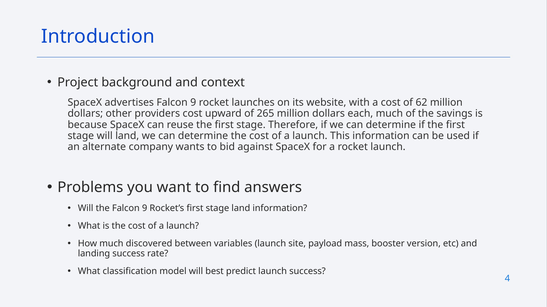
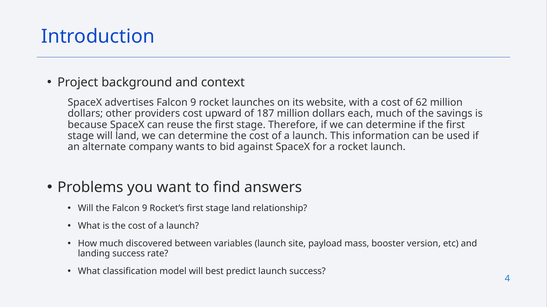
265: 265 -> 187
land information: information -> relationship
